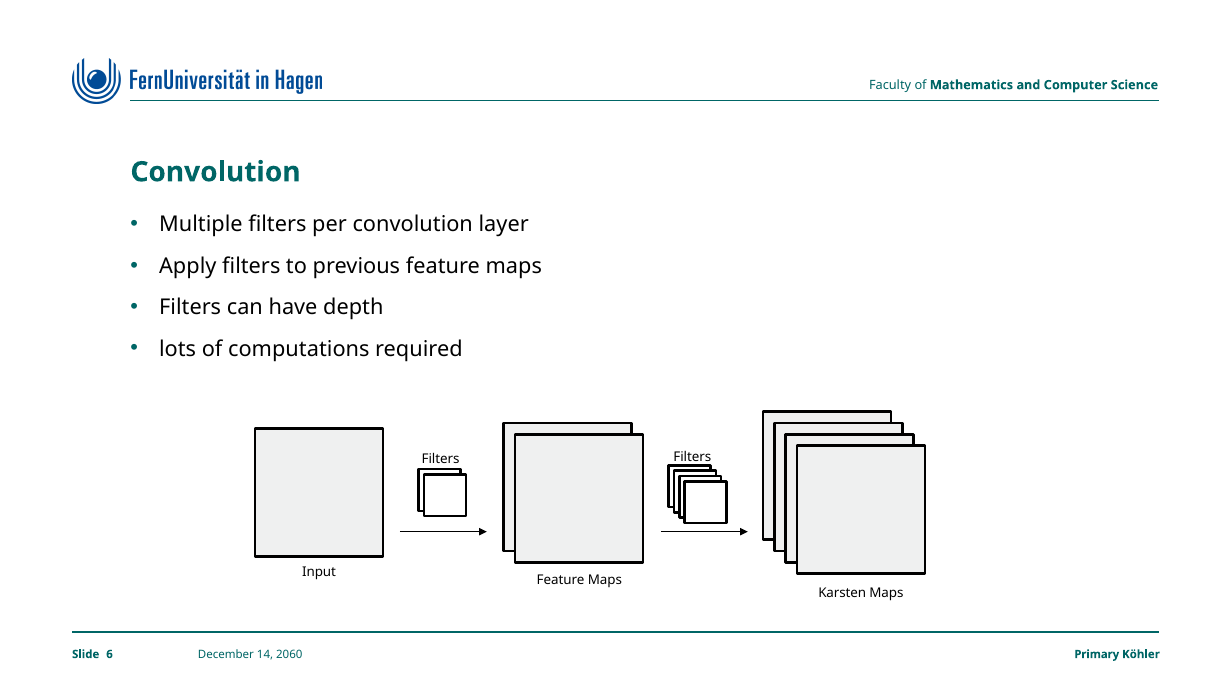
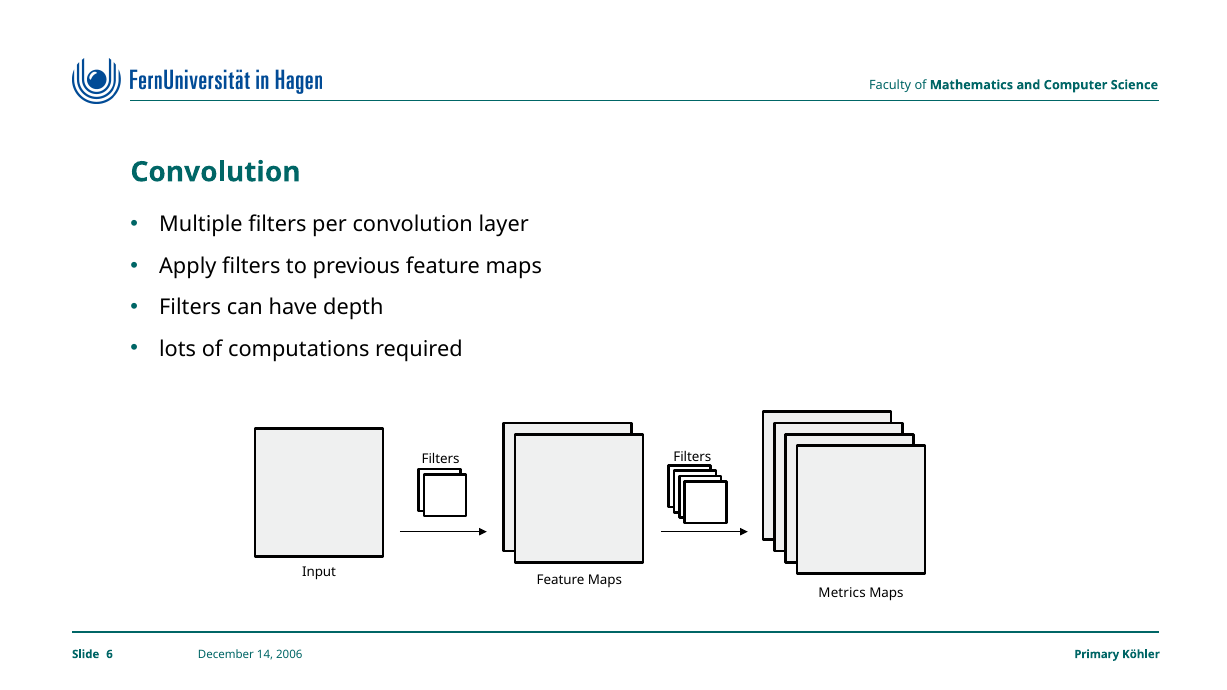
Karsten: Karsten -> Metrics
2060: 2060 -> 2006
